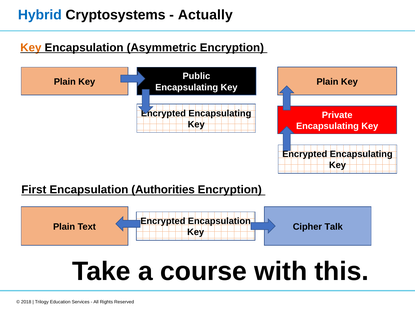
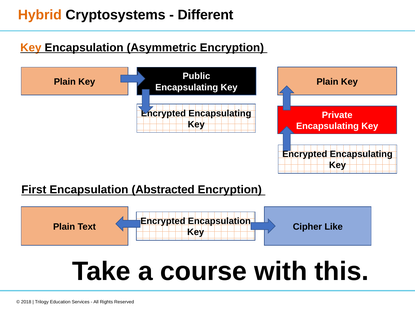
Hybrid colour: blue -> orange
Actually: Actually -> Different
Authorities: Authorities -> Abstracted
Talk: Talk -> Like
